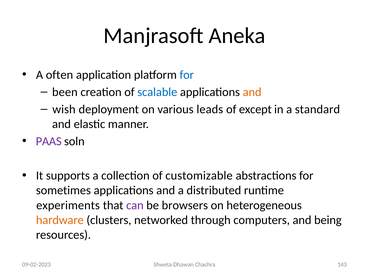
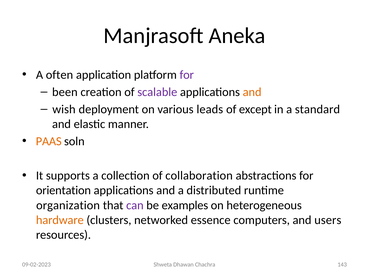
for at (187, 75) colour: blue -> purple
scalable colour: blue -> purple
PAAS colour: purple -> orange
customizable: customizable -> collaboration
sometimes: sometimes -> orientation
experiments: experiments -> organization
browsers: browsers -> examples
through: through -> essence
being: being -> users
